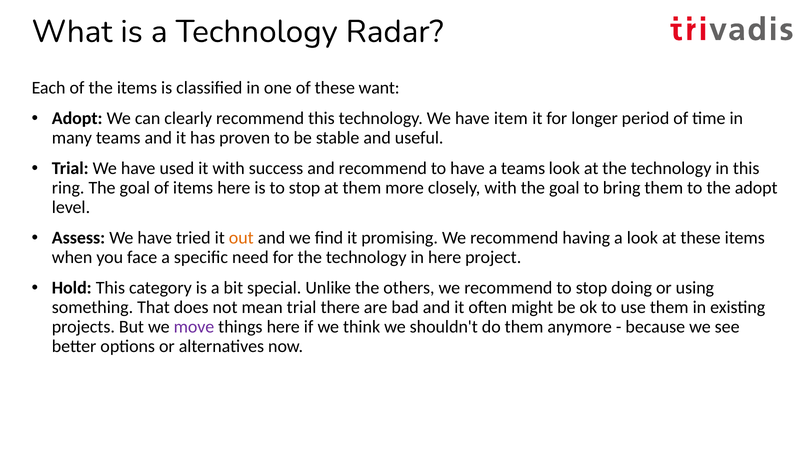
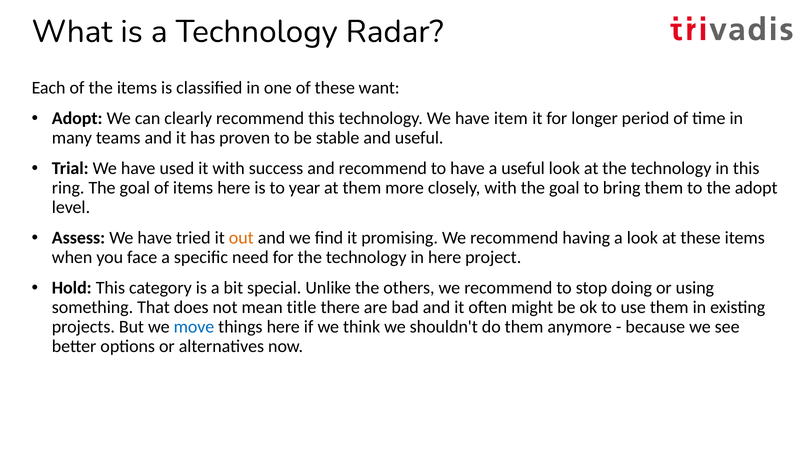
a teams: teams -> useful
is to stop: stop -> year
mean trial: trial -> title
move colour: purple -> blue
